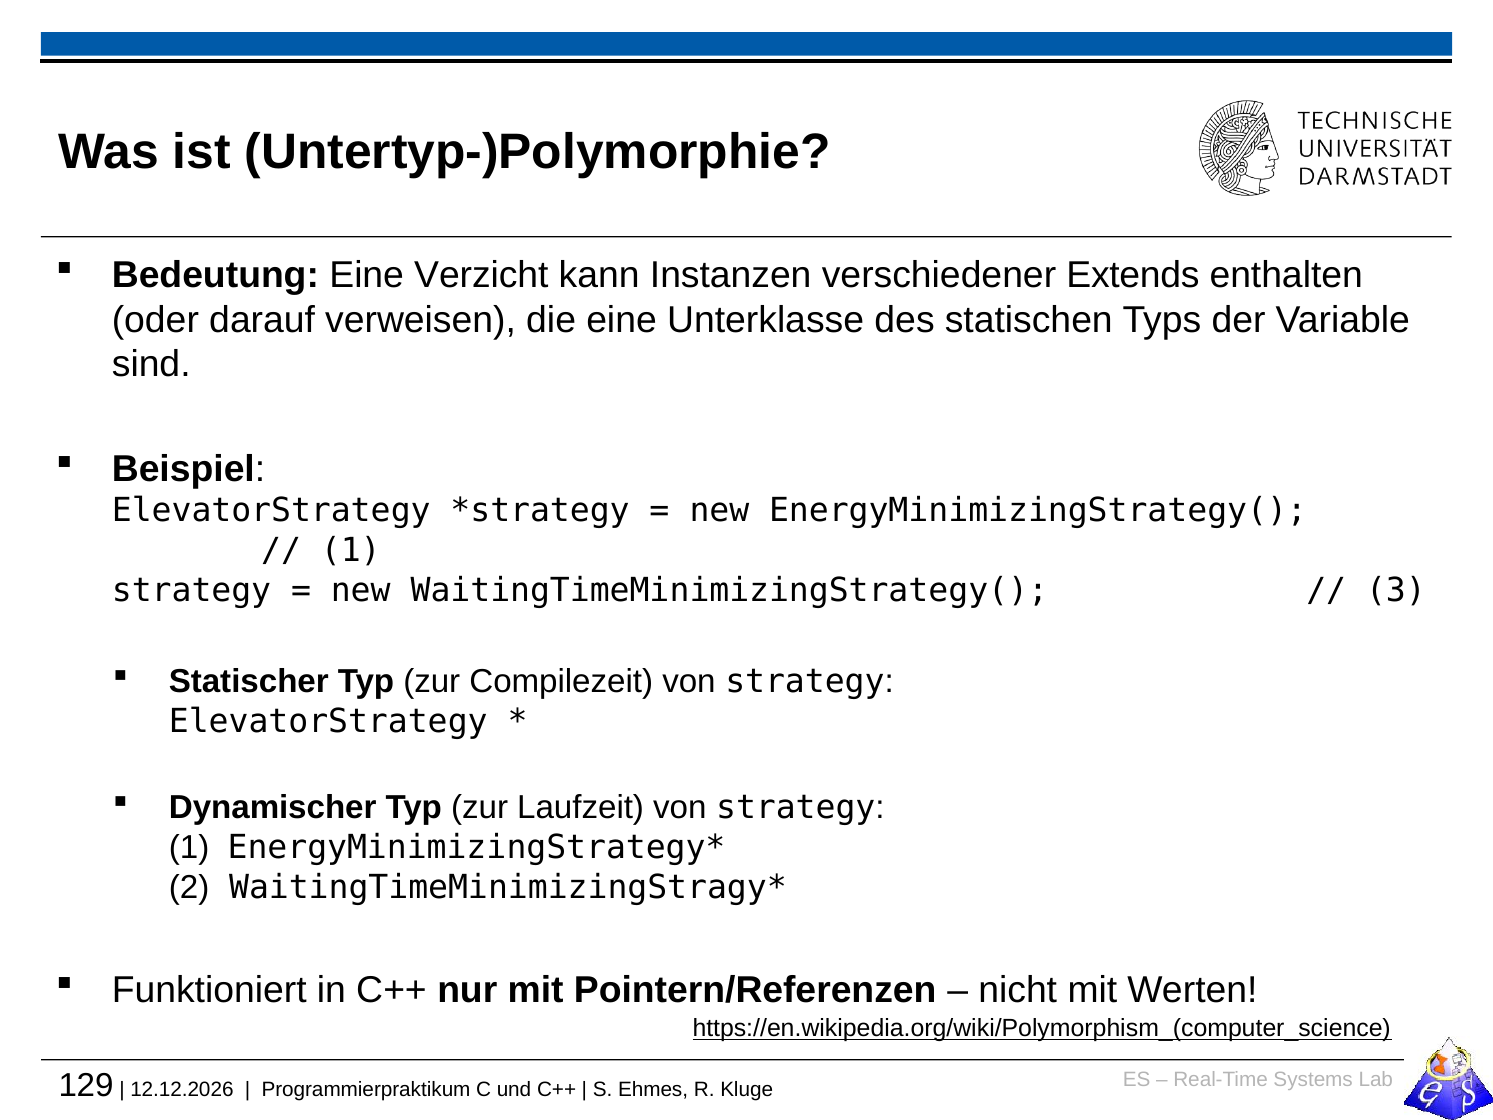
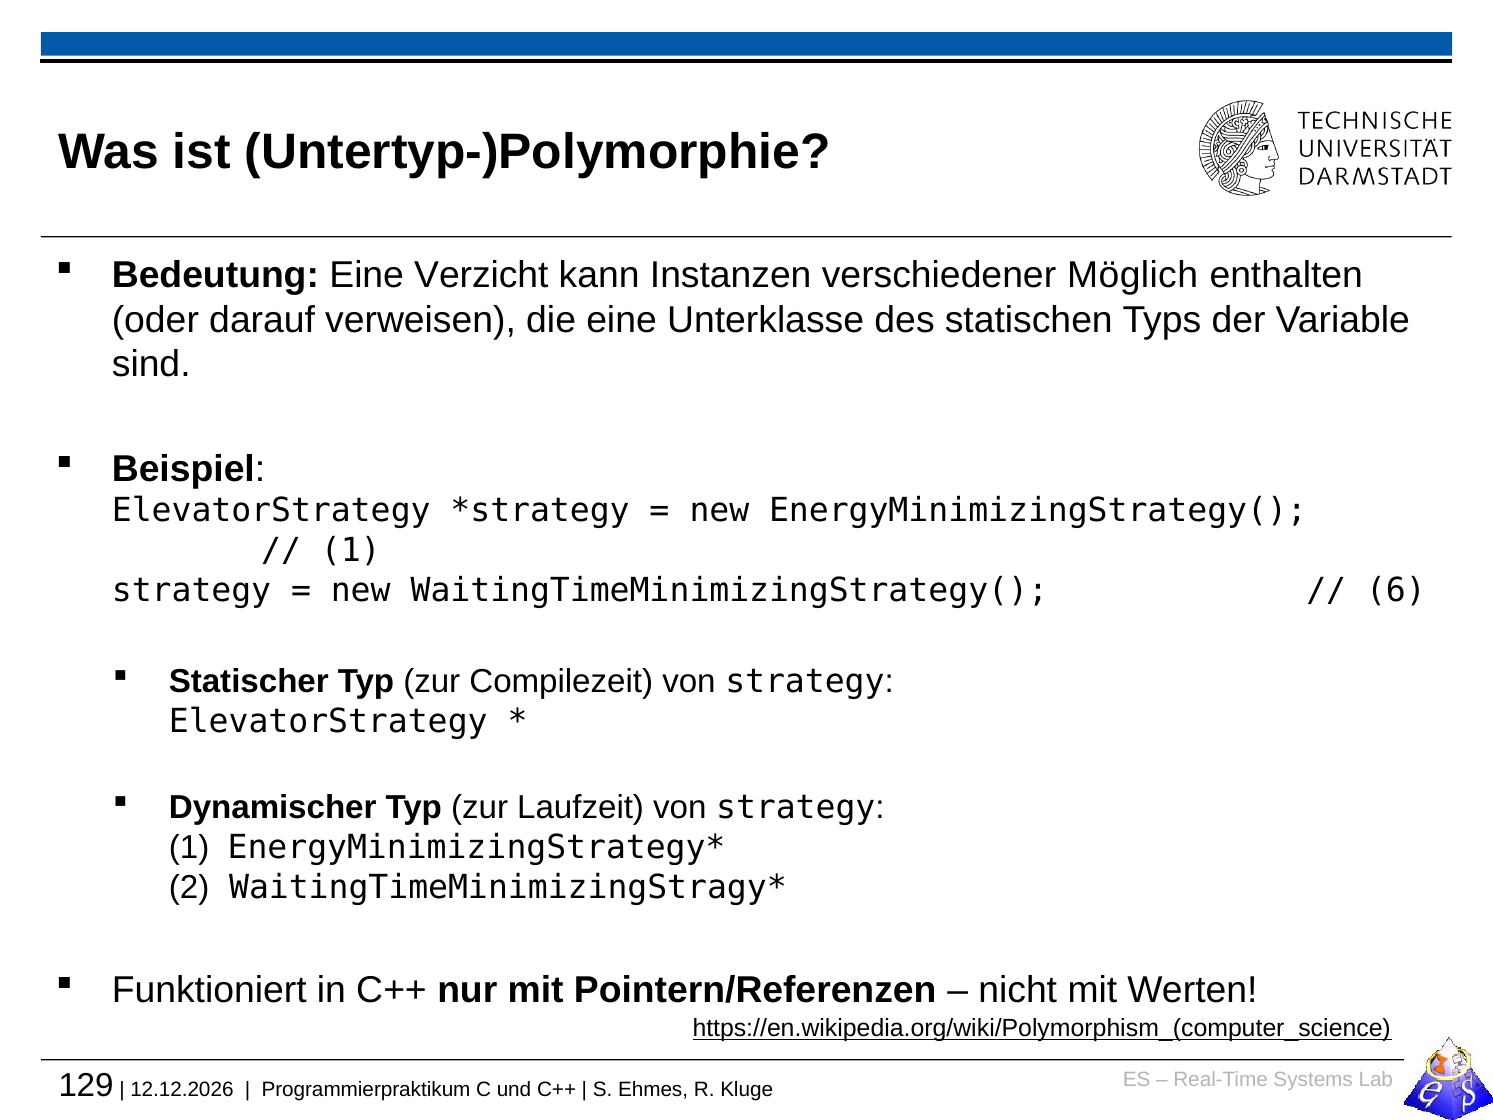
Extends: Extends -> Möglich
3: 3 -> 6
